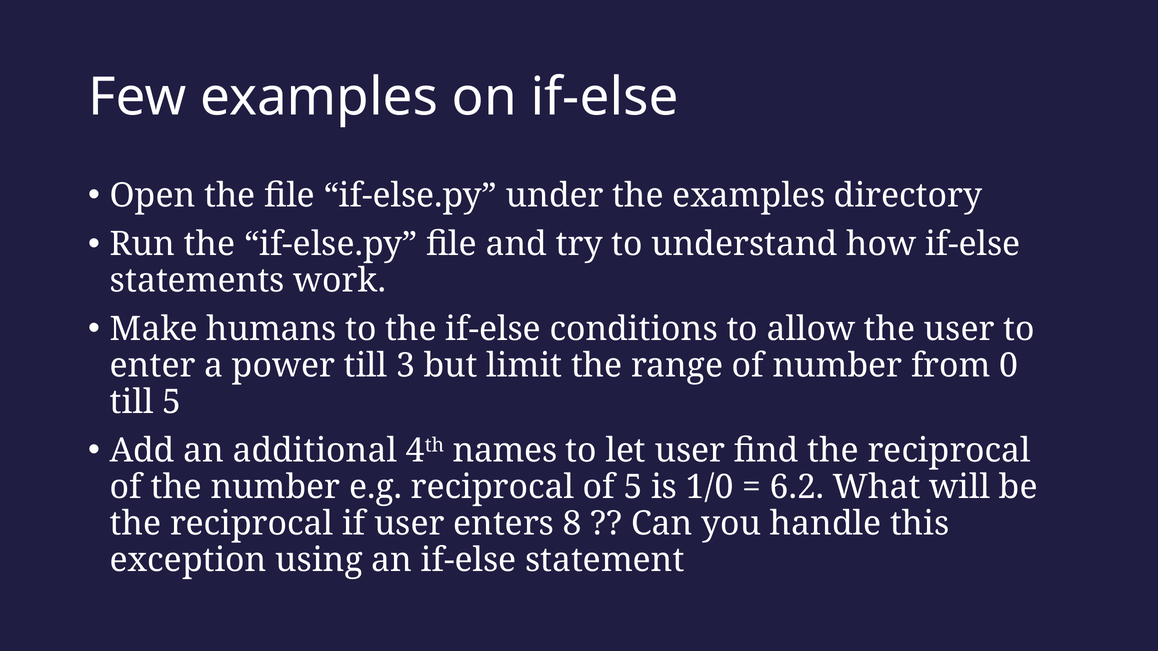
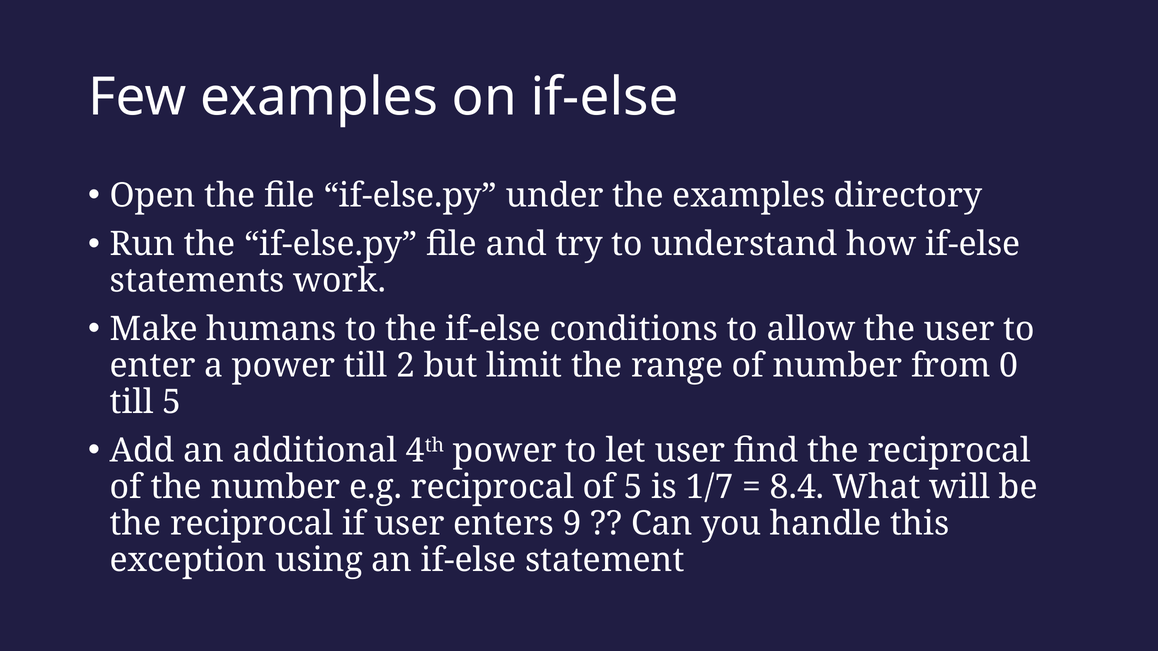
3: 3 -> 2
4th names: names -> power
1/0: 1/0 -> 1/7
6.2: 6.2 -> 8.4
8: 8 -> 9
